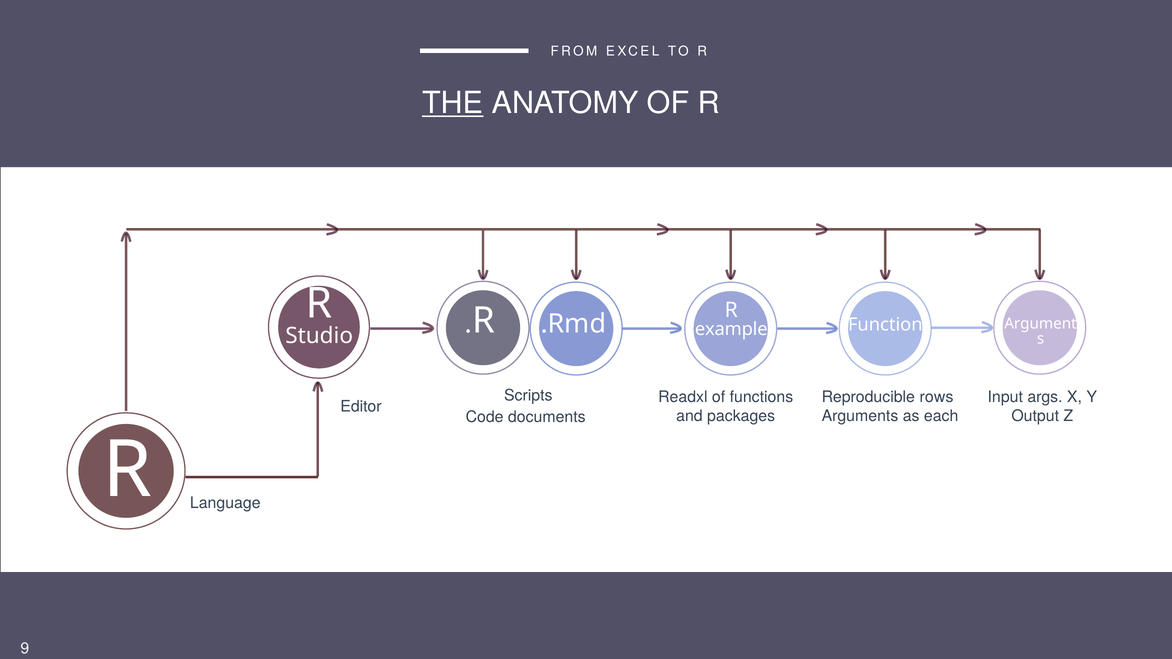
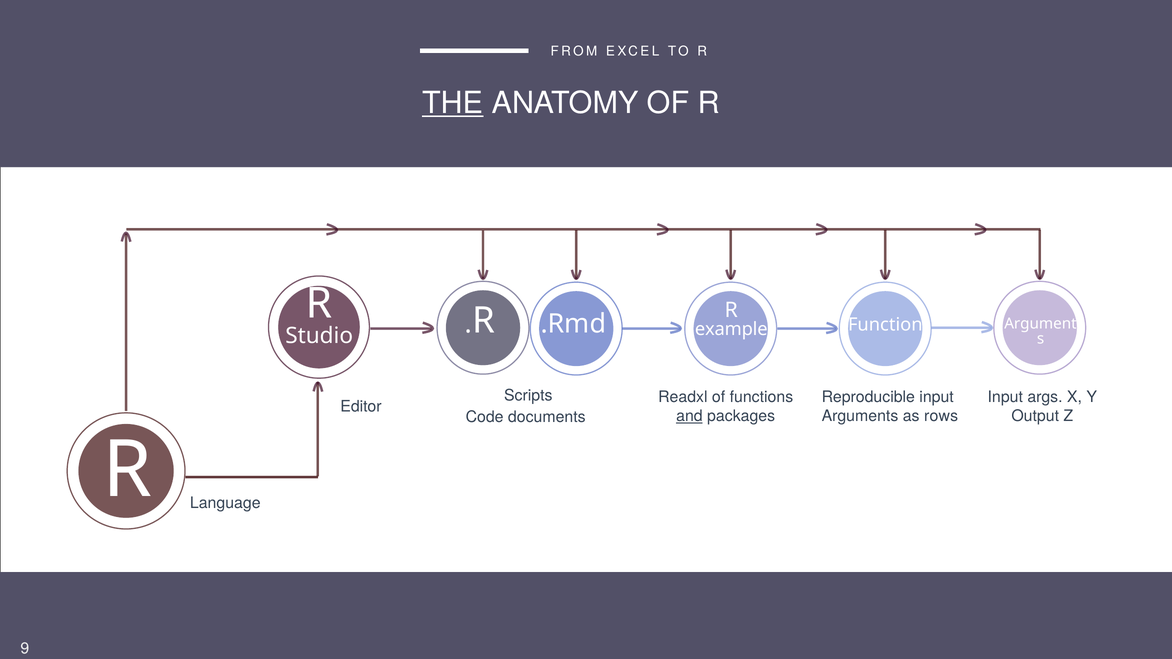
Reproducible rows: rows -> input
and underline: none -> present
each: each -> rows
